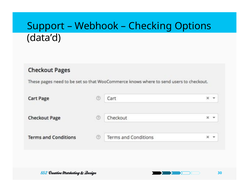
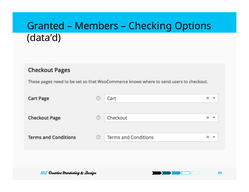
Support: Support -> Granted
Webhook: Webhook -> Members
